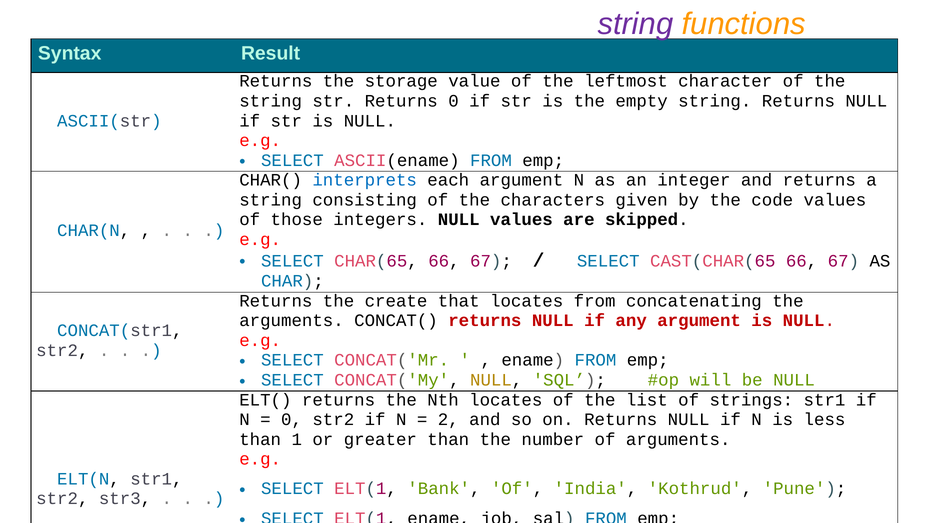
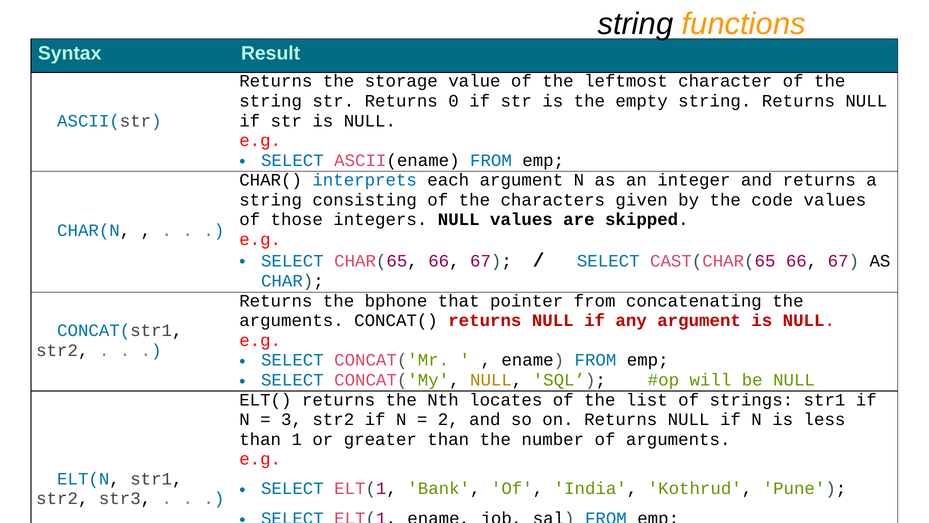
string at (635, 24) colour: purple -> black
create: create -> bphone
that locates: locates -> pointer
0 at (292, 419): 0 -> 3
